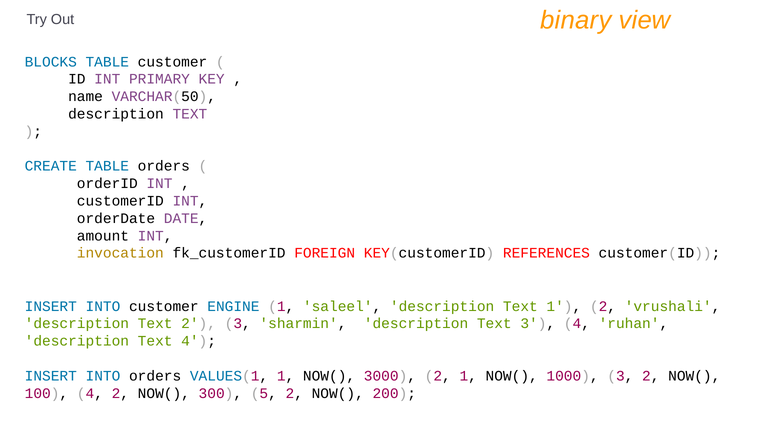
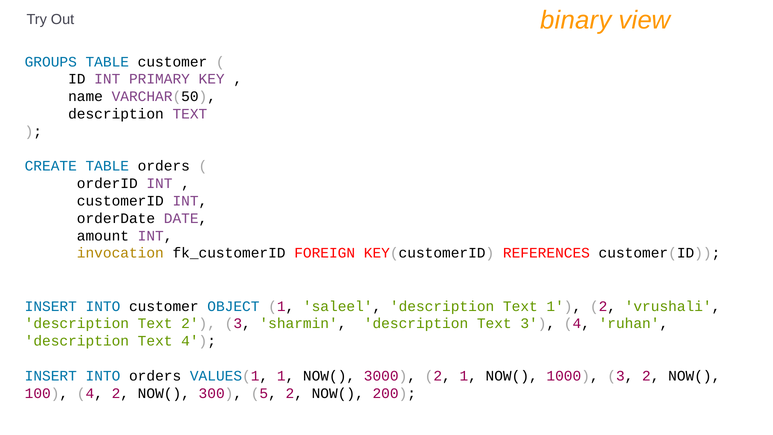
BLOCKS: BLOCKS -> GROUPS
ENGINE: ENGINE -> OBJECT
